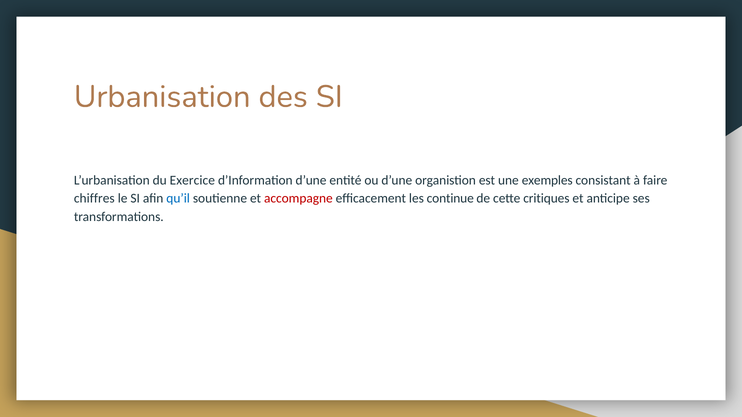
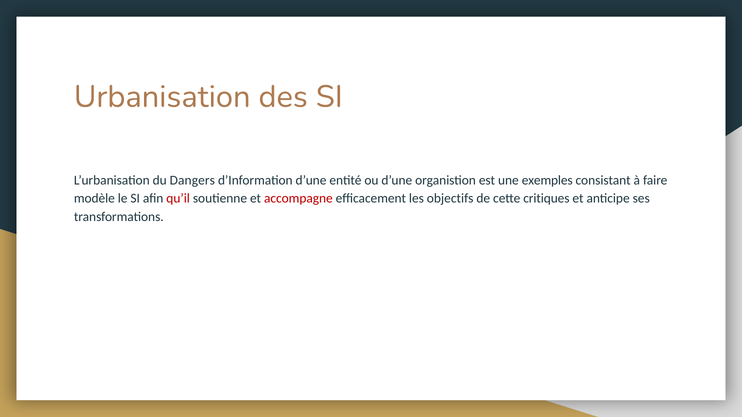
Exercice: Exercice -> Dangers
chiffres: chiffres -> modèle
qu’il colour: blue -> red
continue: continue -> objectifs
